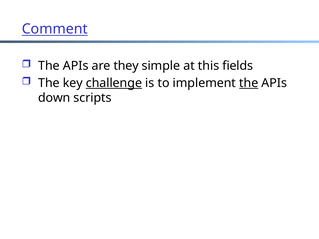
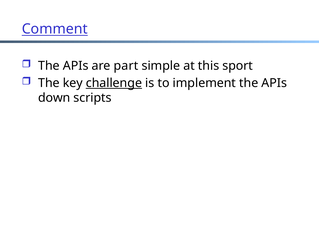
they: they -> part
fields: fields -> sport
the at (249, 83) underline: present -> none
